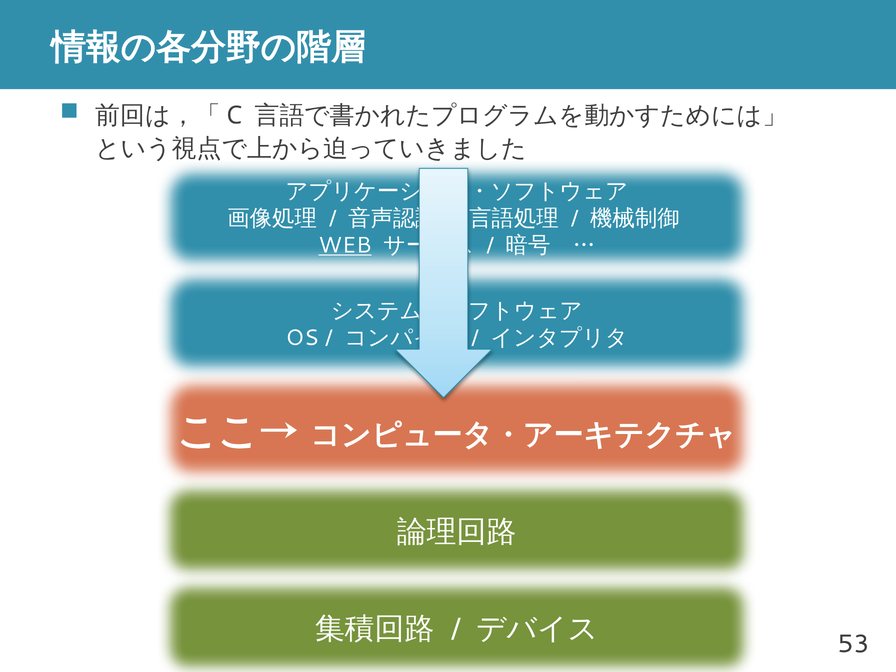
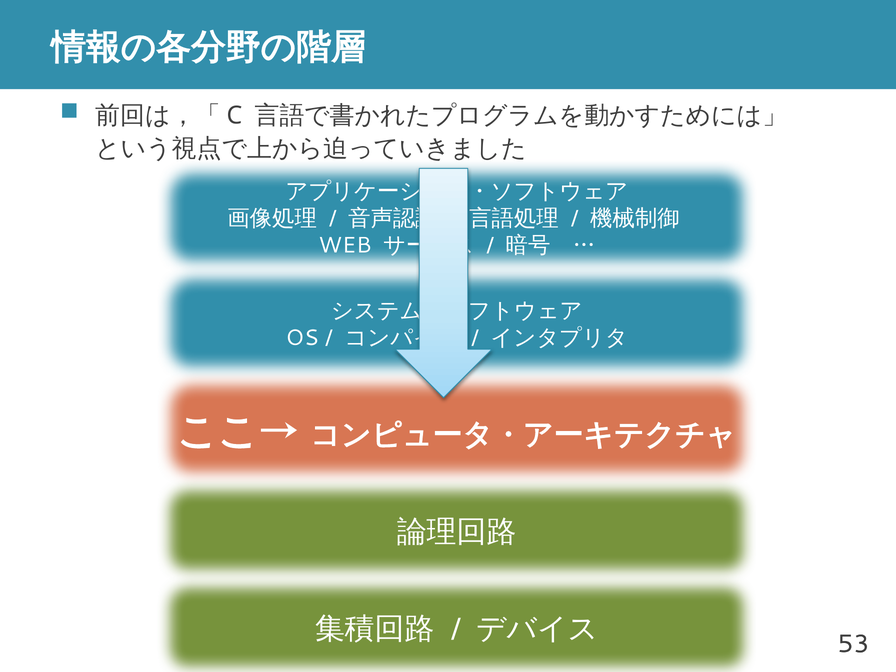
WEB underline: present -> none
